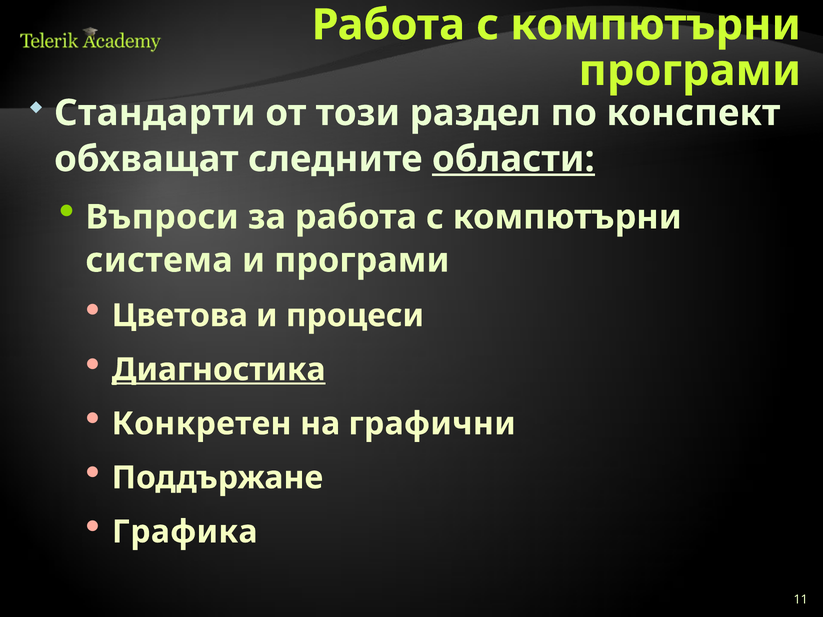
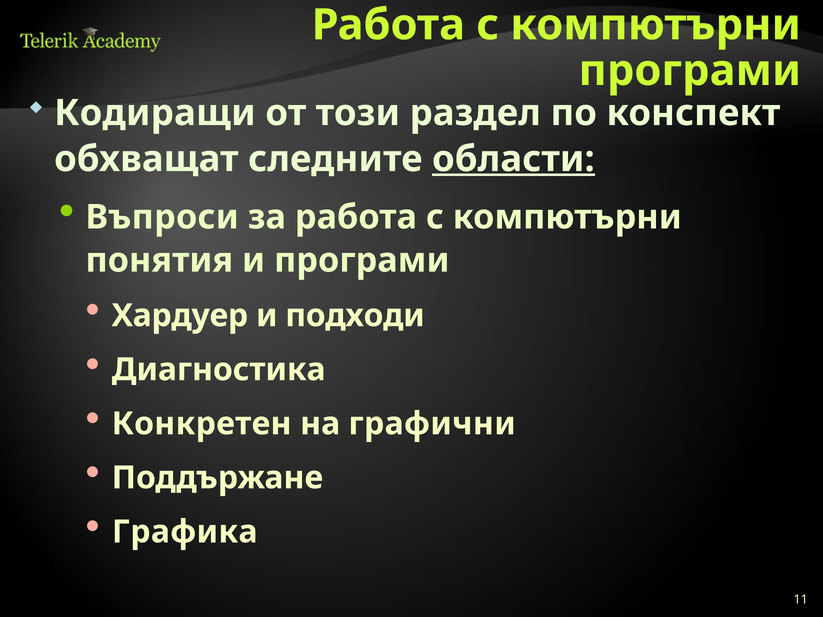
Стандарти: Стандарти -> Кодиращи
система: система -> понятия
Цветова: Цветова -> Хардуер
процеси: процеси -> подходи
Диагностика underline: present -> none
